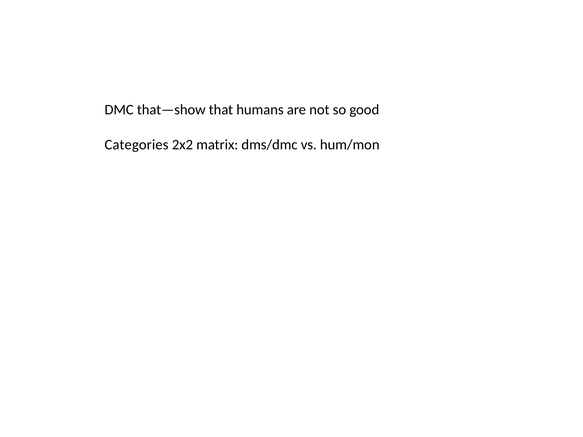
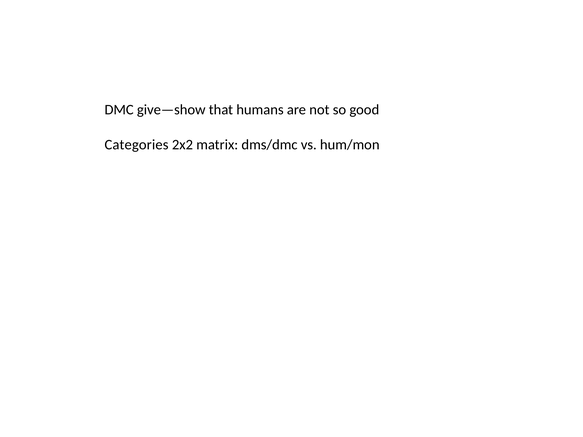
that—show: that—show -> give—show
